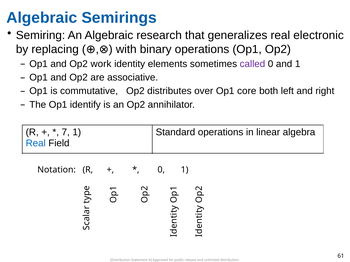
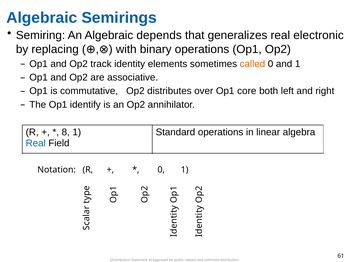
research: research -> depends
work: work -> track
called colour: purple -> orange
7: 7 -> 8
